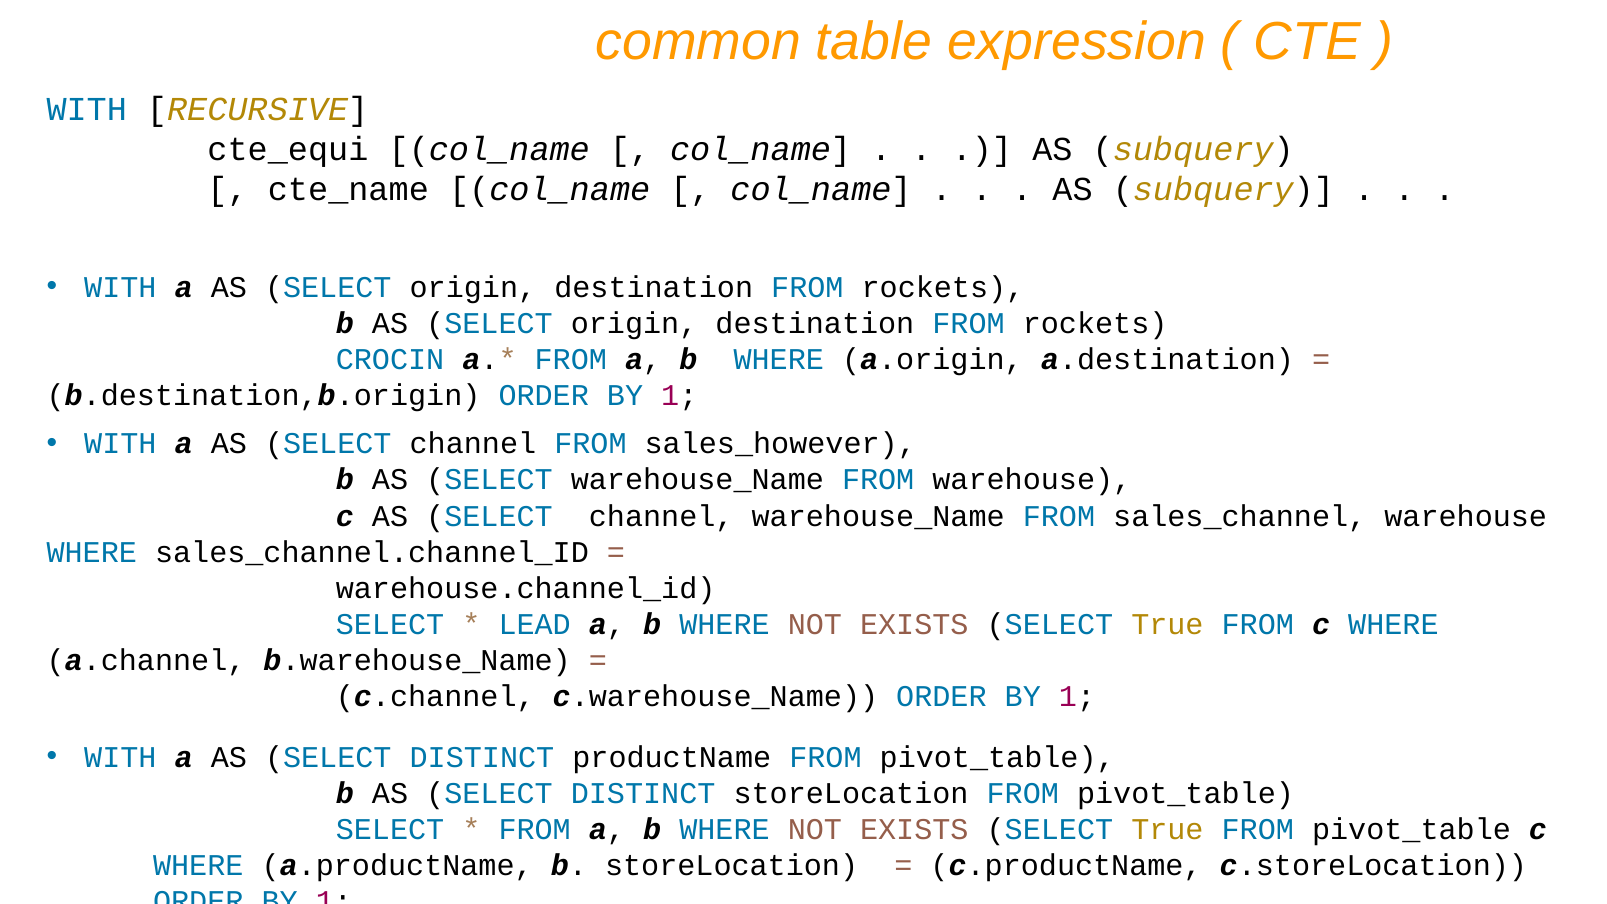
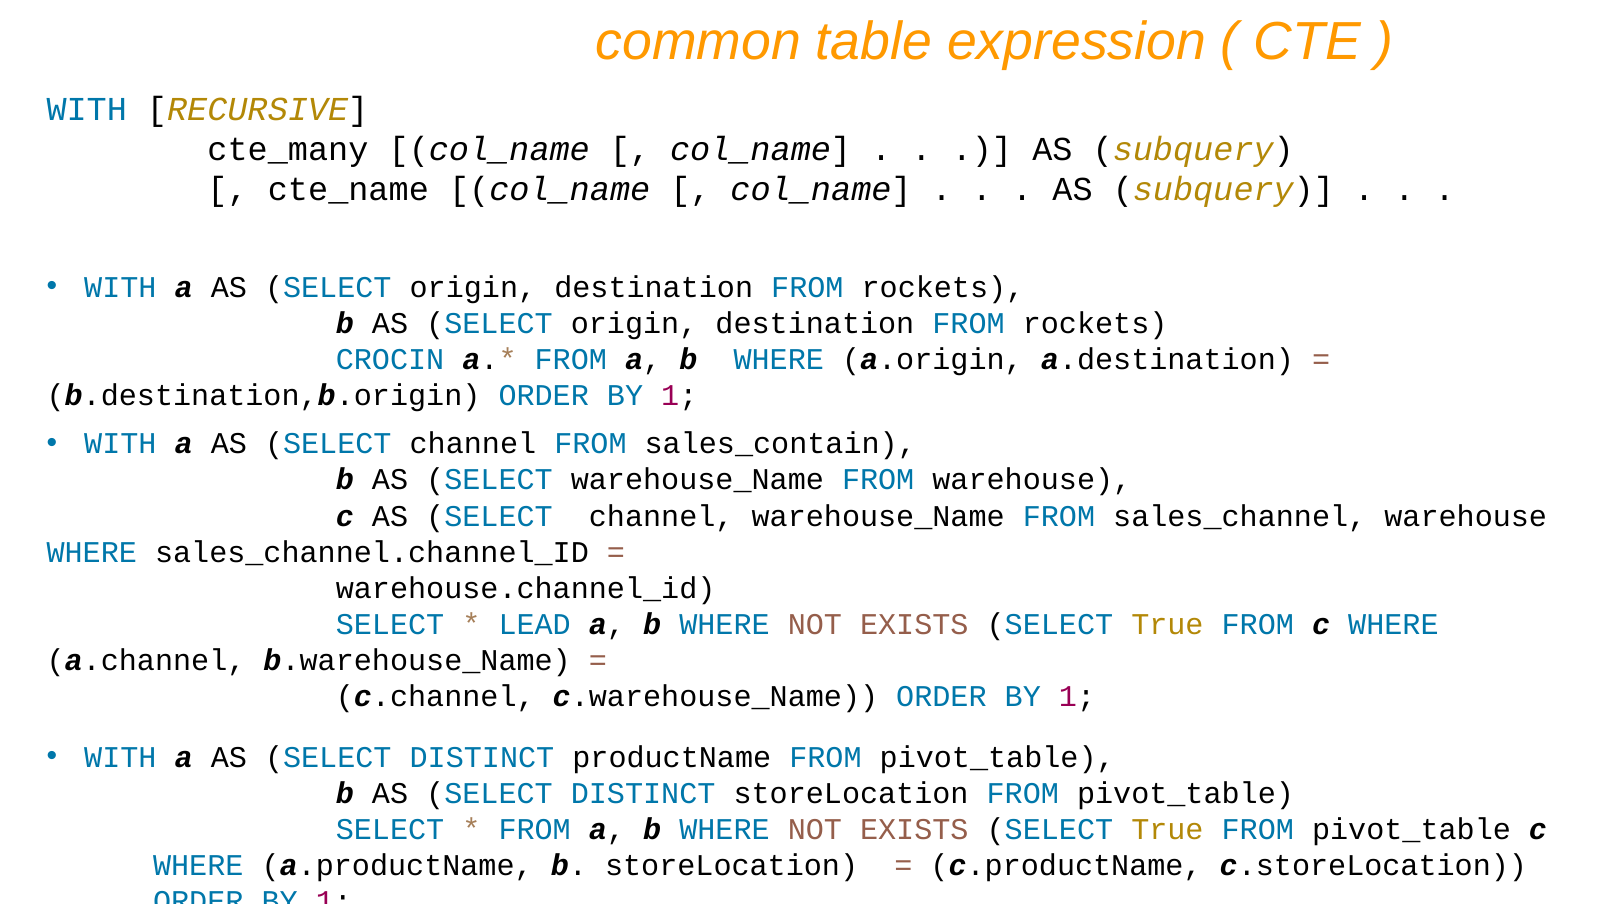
cte_equi: cte_equi -> cte_many
sales_however: sales_however -> sales_contain
